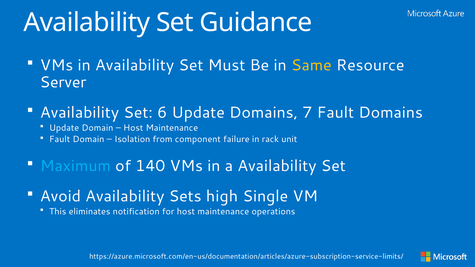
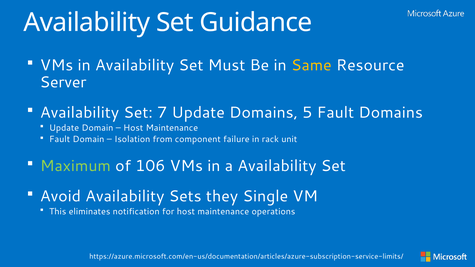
6: 6 -> 7
7: 7 -> 5
Maximum colour: light blue -> light green
140: 140 -> 106
high: high -> they
